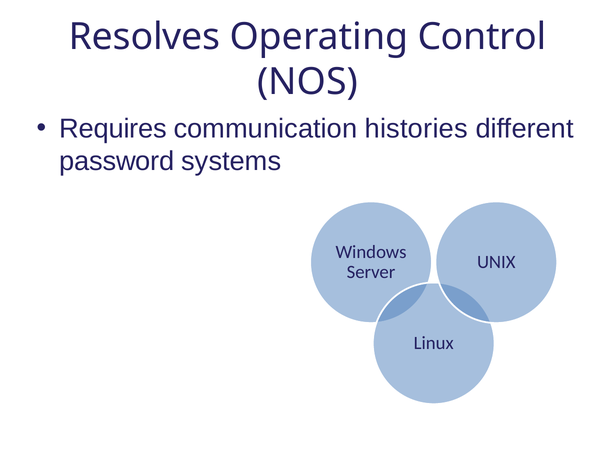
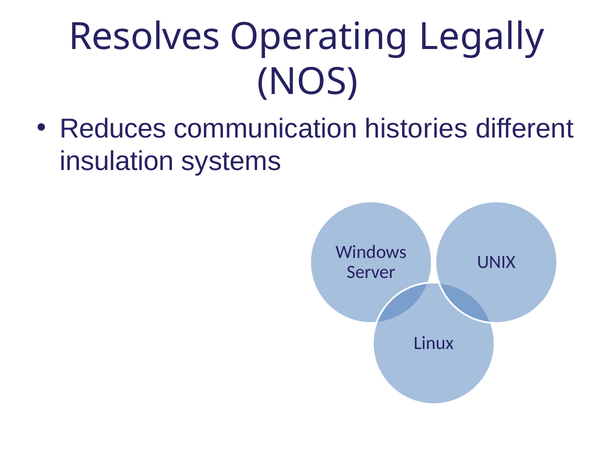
Control: Control -> Legally
Requires: Requires -> Reduces
password: password -> insulation
